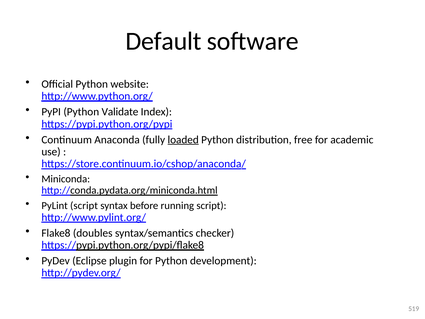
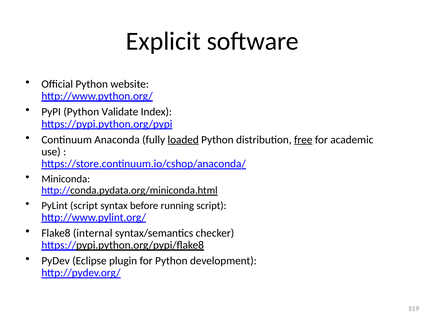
Default: Default -> Explicit
free underline: none -> present
doubles: doubles -> internal
